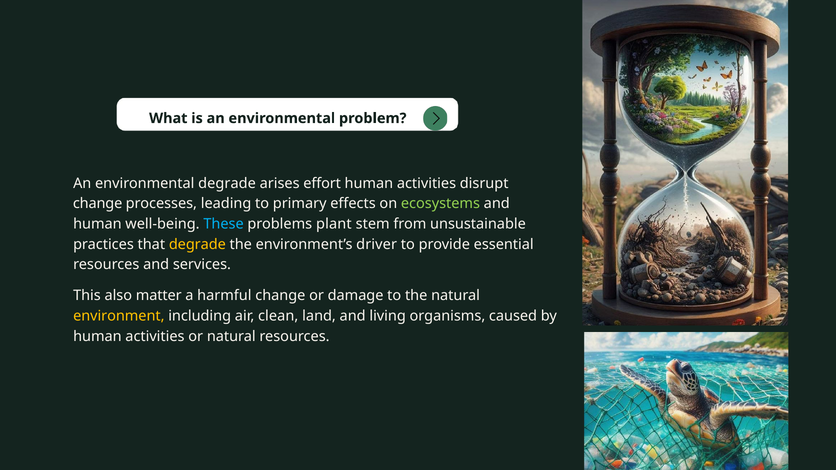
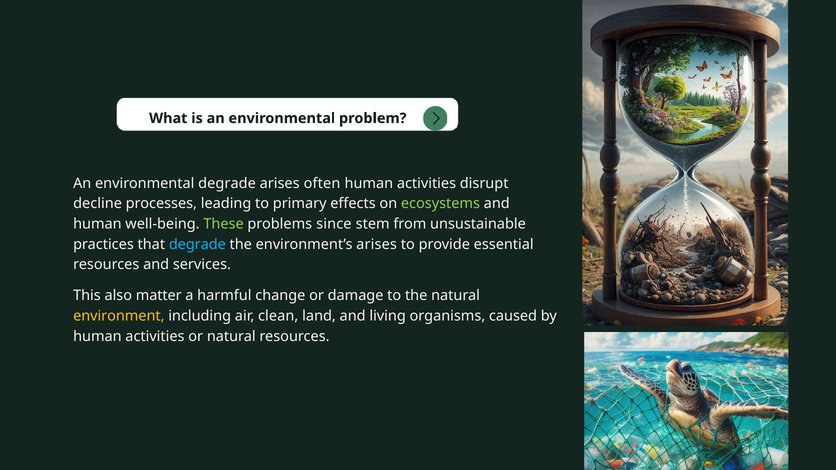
effort: effort -> often
change at (98, 204): change -> decline
These colour: light blue -> light green
plant: plant -> since
degrade at (197, 244) colour: yellow -> light blue
environment’s driver: driver -> arises
